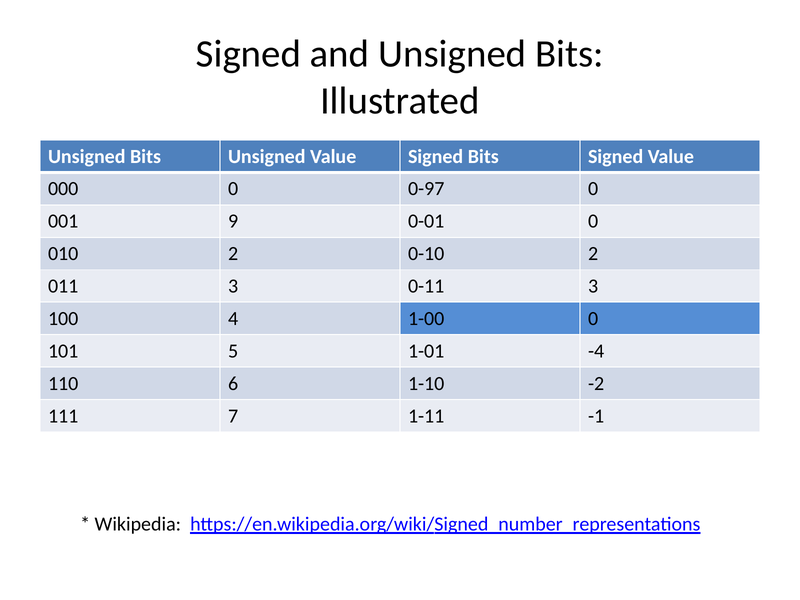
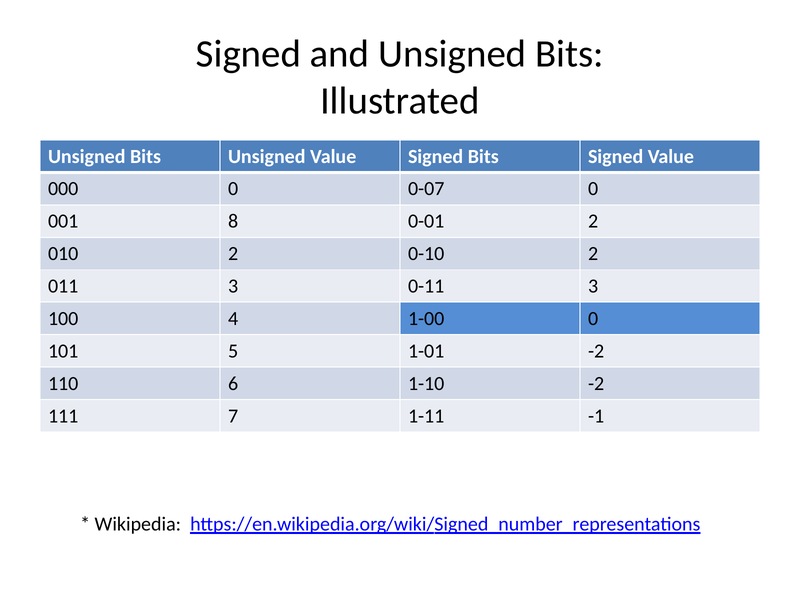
0-97: 0-97 -> 0-07
9: 9 -> 8
0-01 0: 0 -> 2
1-01 -4: -4 -> -2
